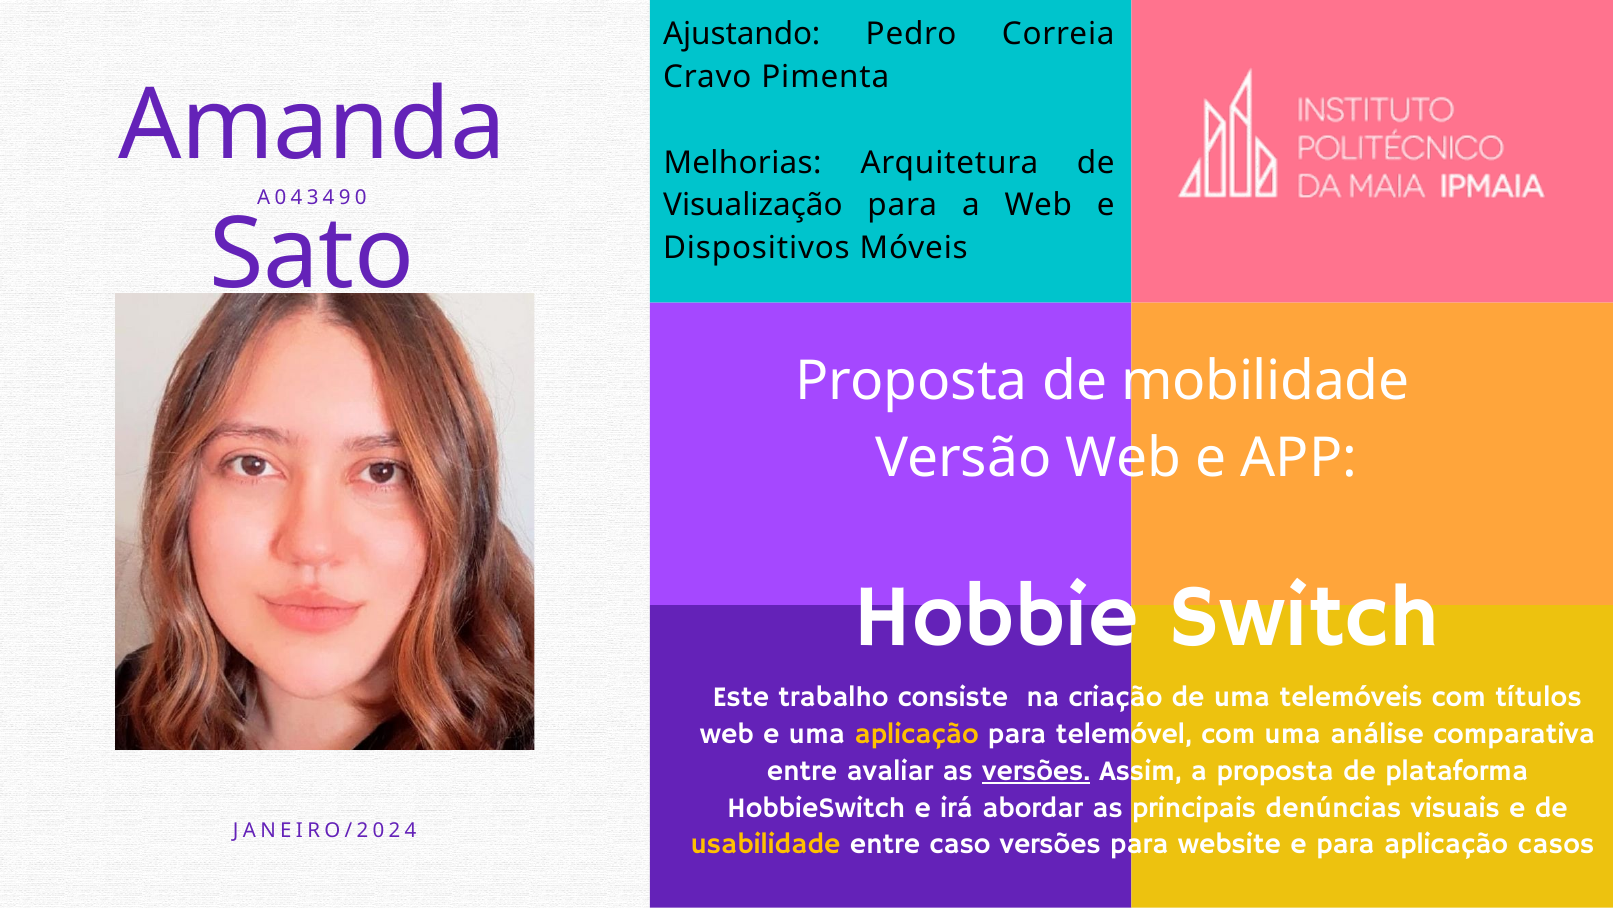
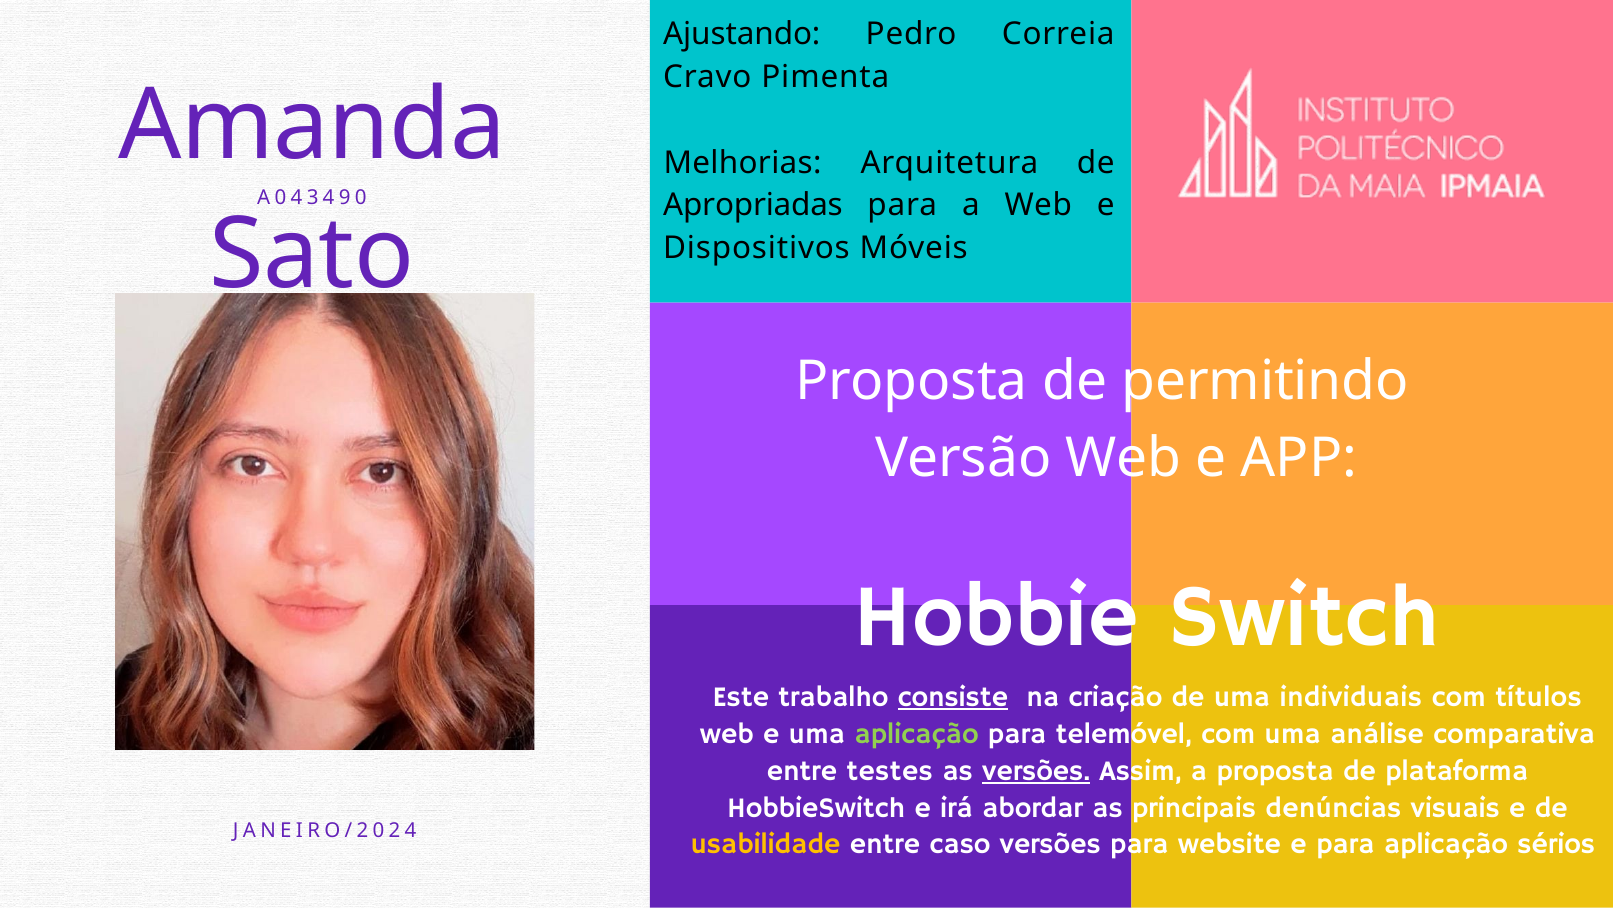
Visualização: Visualização -> Apropriadas
mobilidade: mobilidade -> permitindo
consiste underline: none -> present
telemóveis: telemóveis -> individuais
aplicação at (916, 733) colour: yellow -> light green
avaliar: avaliar -> testes
casos: casos -> sérios
